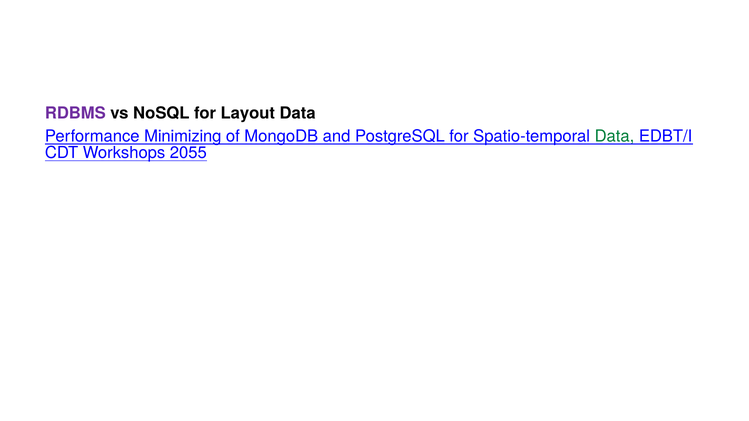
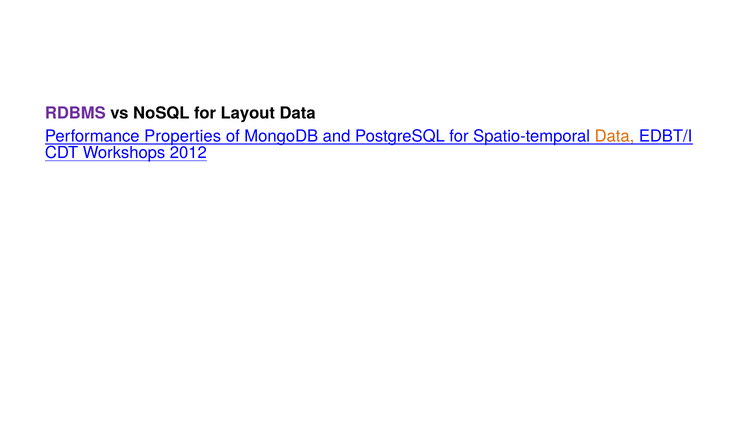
Minimizing: Minimizing -> Properties
Data at (614, 136) colour: green -> orange
2055: 2055 -> 2012
